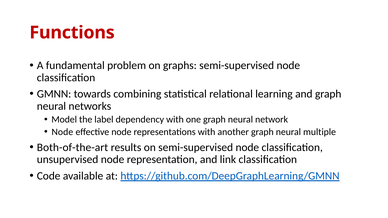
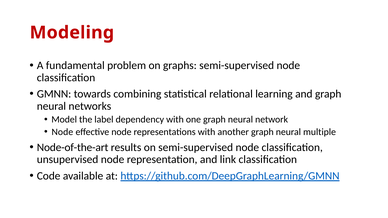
Functions: Functions -> Modeling
Both-of-the-art: Both-of-the-art -> Node-of-the-art
